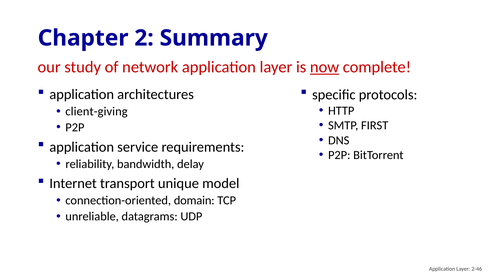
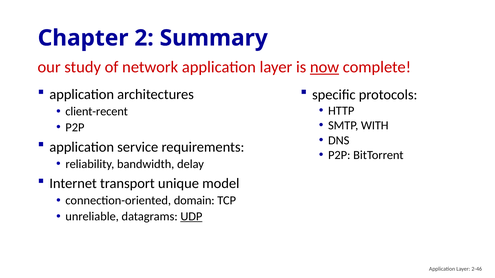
client-giving: client-giving -> client-recent
FIRST: FIRST -> WITH
UDP underline: none -> present
